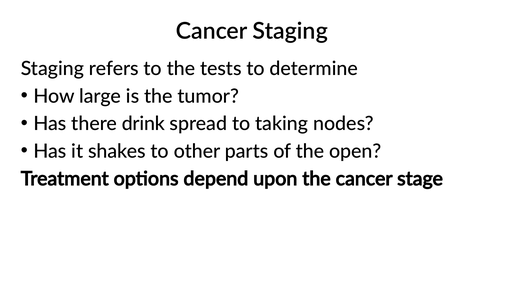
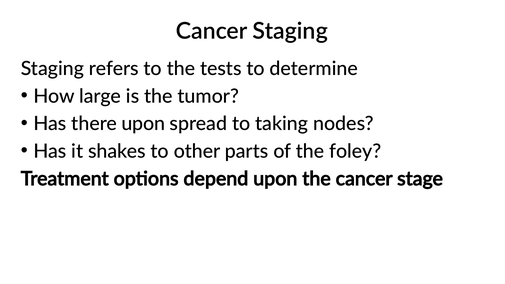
there drink: drink -> upon
open: open -> foley
